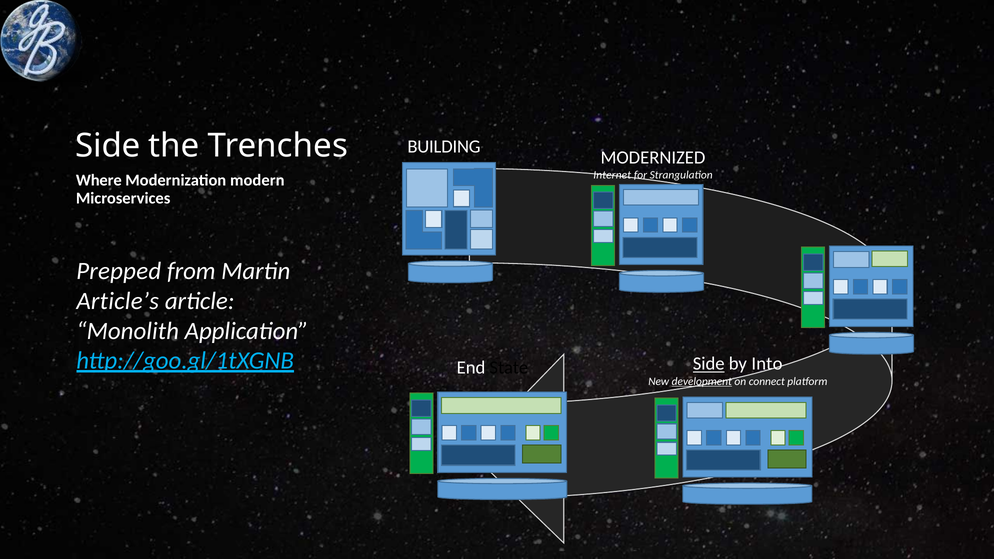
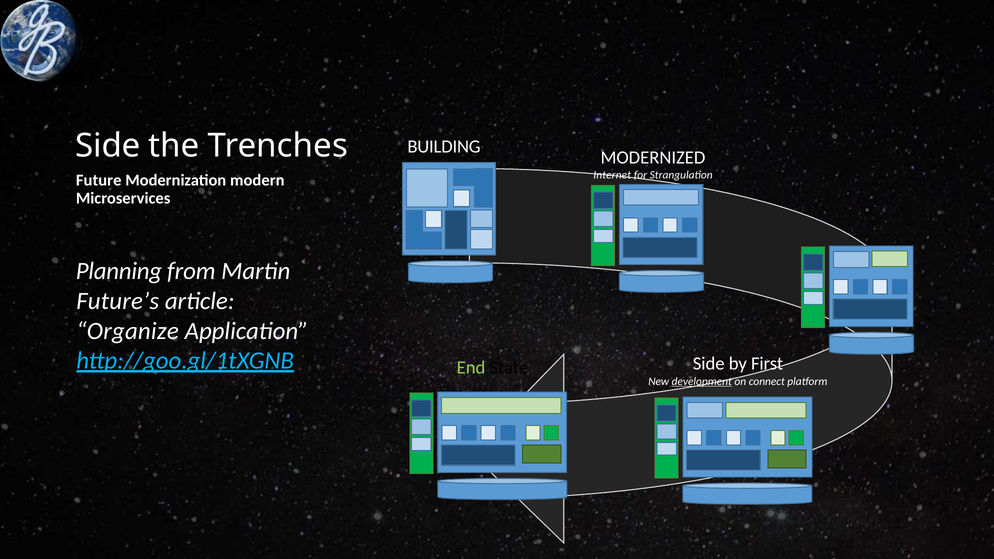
Where: Where -> Future
Prepped: Prepped -> Planning
Article’s: Article’s -> Future’s
Monolith: Monolith -> Organize
Side at (709, 364) underline: present -> none
Into: Into -> First
End colour: white -> light green
